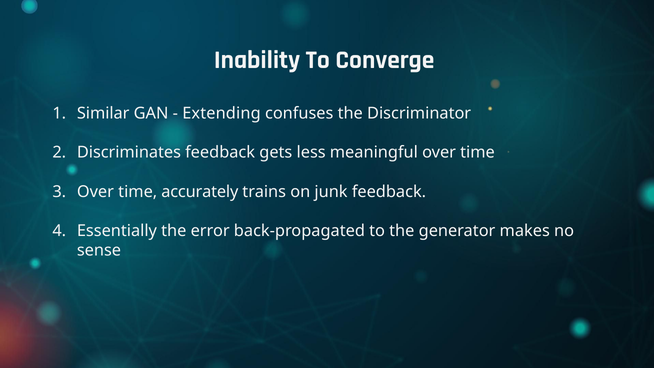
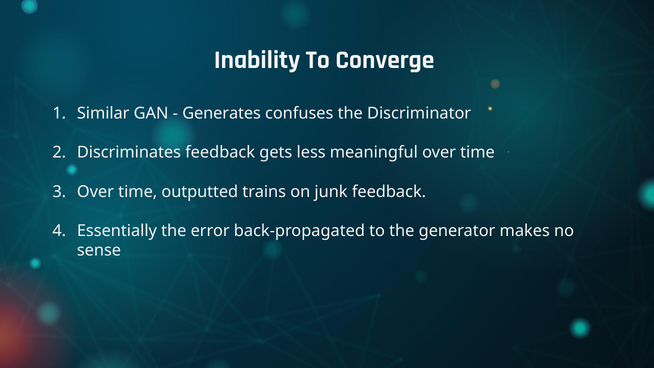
Extending: Extending -> Generates
accurately: accurately -> outputted
